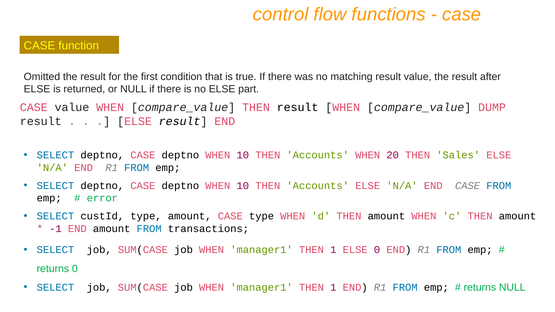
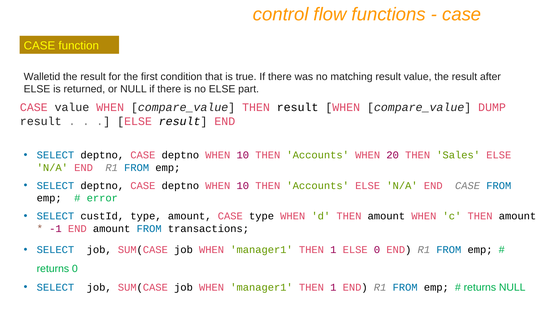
Omitted: Omitted -> Walletid
